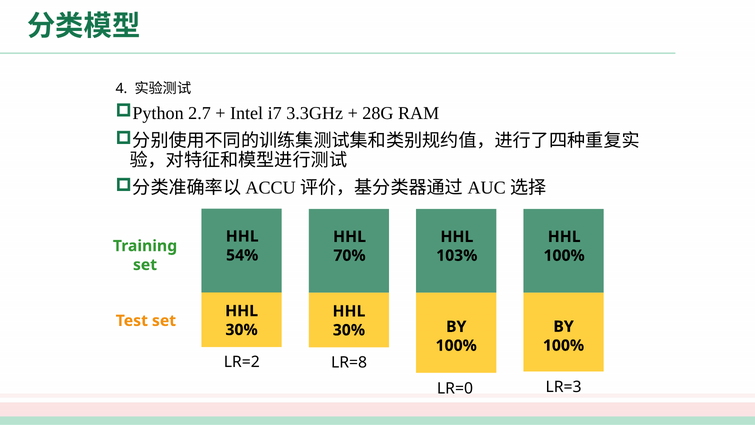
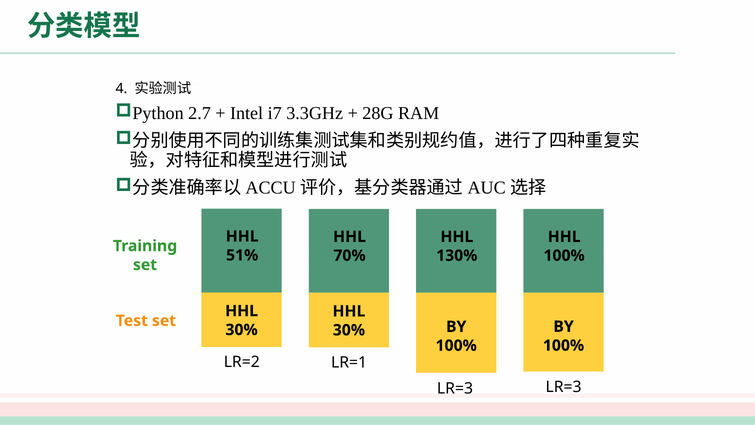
54%: 54% -> 51%
103%: 103% -> 130%
LR=8: LR=8 -> LR=1
LR=0 at (455, 388): LR=0 -> LR=3
